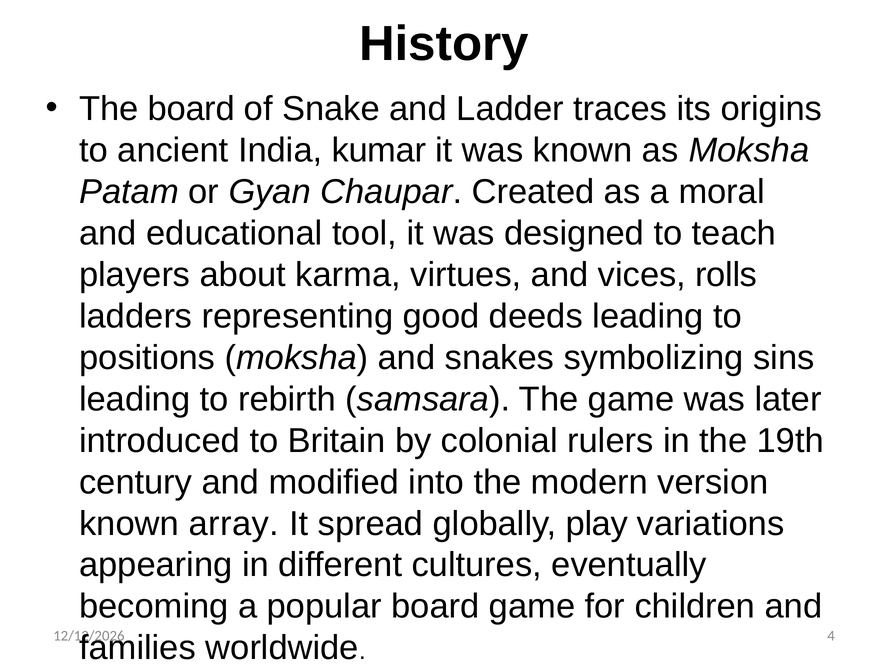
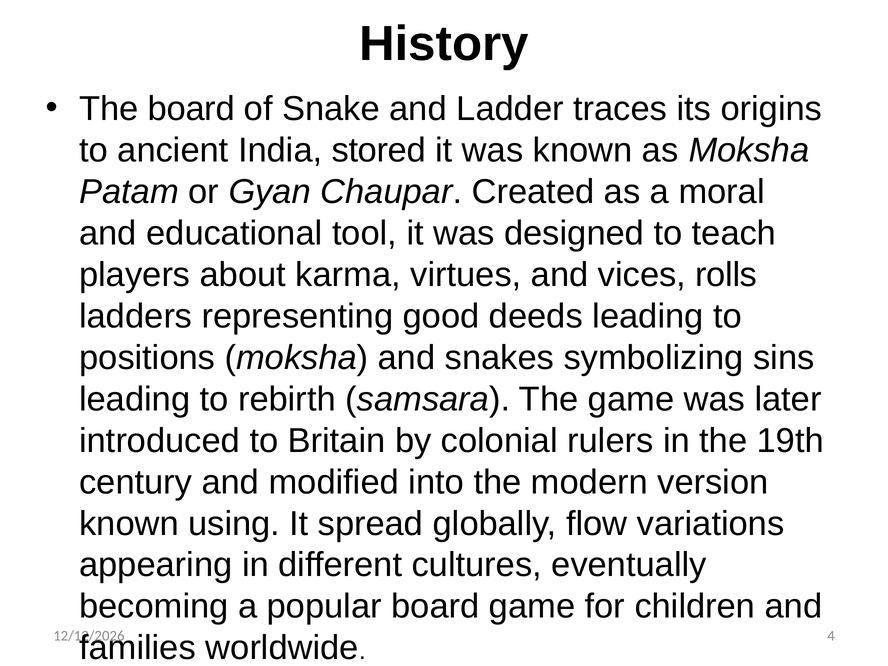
kumar: kumar -> stored
array: array -> using
play: play -> flow
